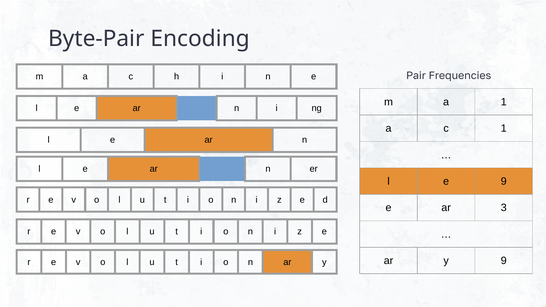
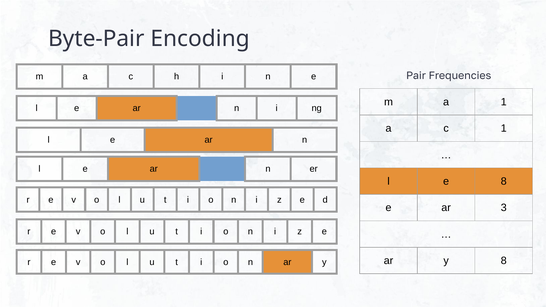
e 9: 9 -> 8
y 9: 9 -> 8
